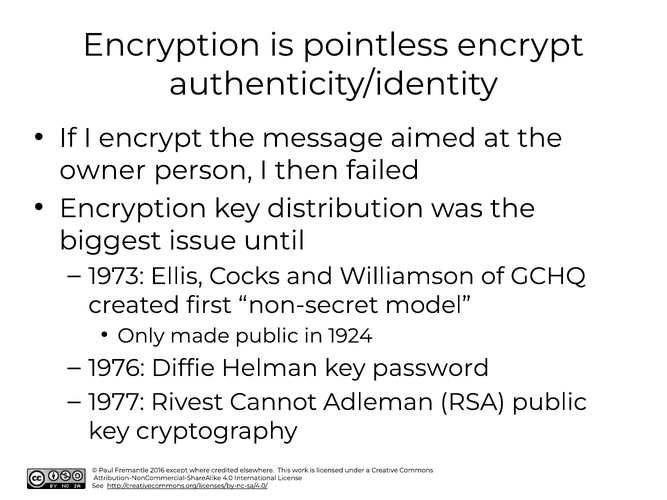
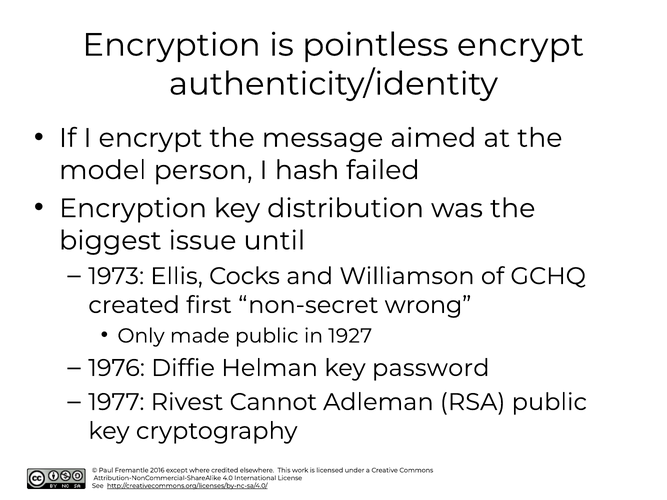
owner: owner -> model
then: then -> hash
model: model -> wrong
1924: 1924 -> 1927
